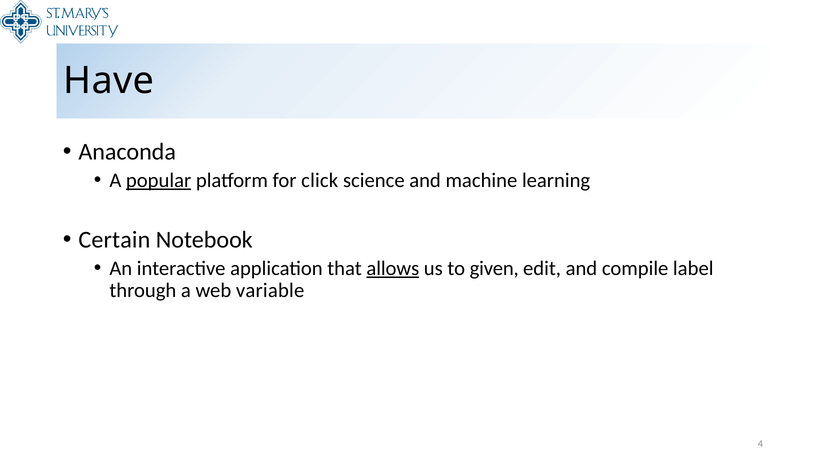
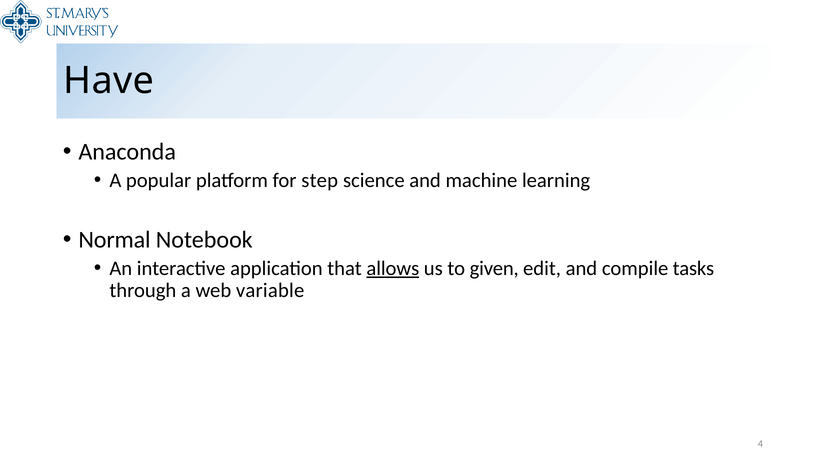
popular underline: present -> none
click: click -> step
Certain: Certain -> Normal
label: label -> tasks
